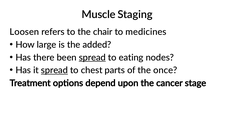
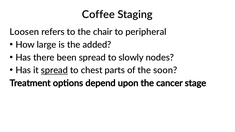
Muscle: Muscle -> Coffee
medicines: medicines -> peripheral
spread at (92, 58) underline: present -> none
eating: eating -> slowly
once: once -> soon
